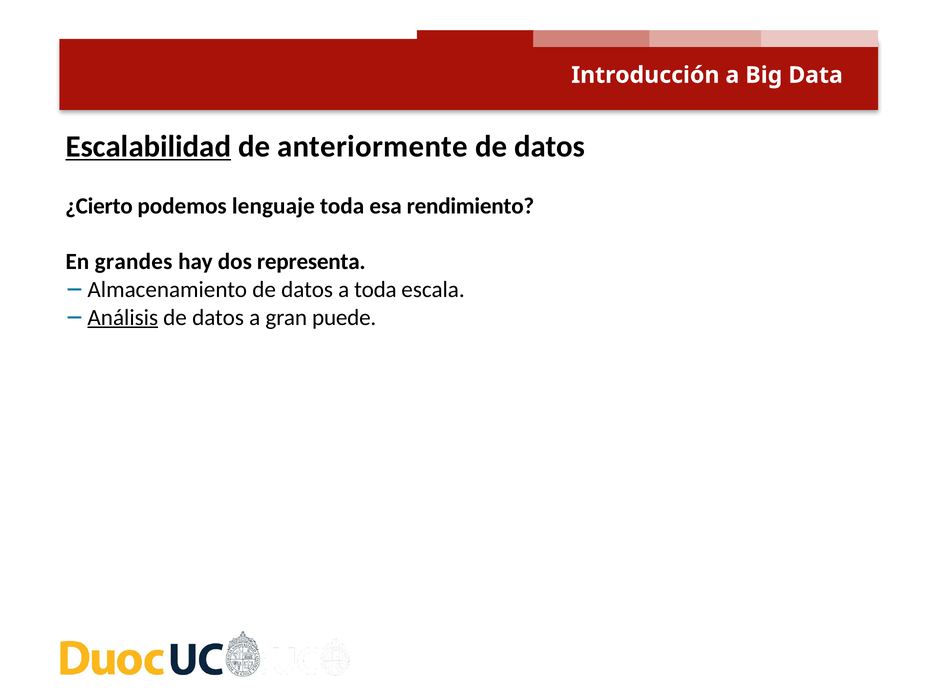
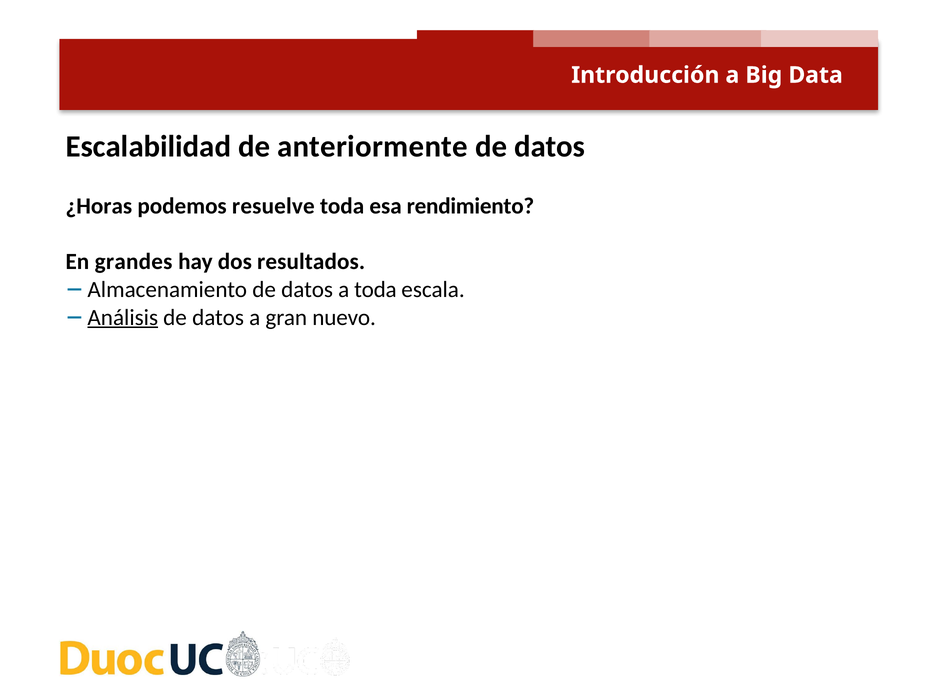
Escalabilidad underline: present -> none
¿Cierto: ¿Cierto -> ¿Horas
lenguaje: lenguaje -> resuelve
representa: representa -> resultados
puede: puede -> nuevo
